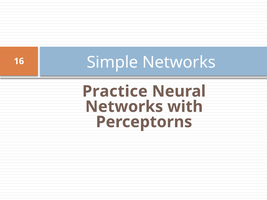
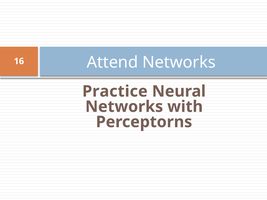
Simple: Simple -> Attend
